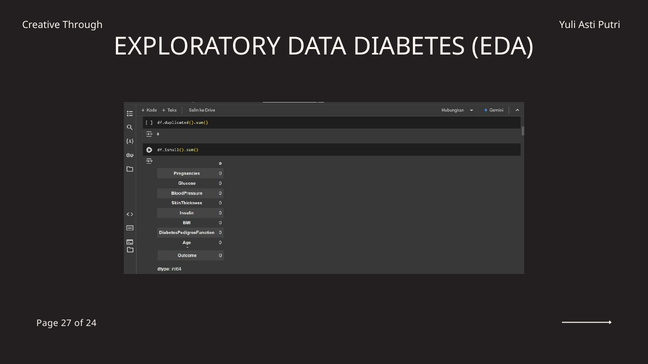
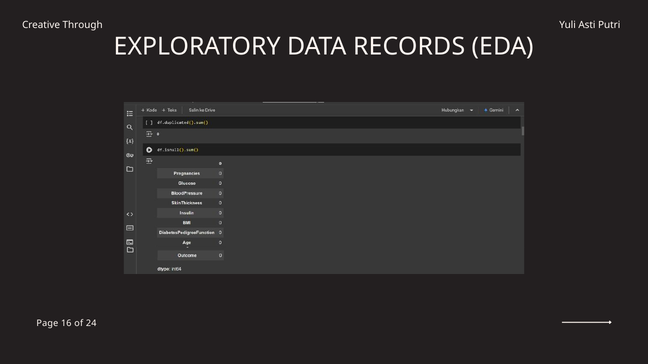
DIABETES: DIABETES -> RECORDS
27: 27 -> 16
